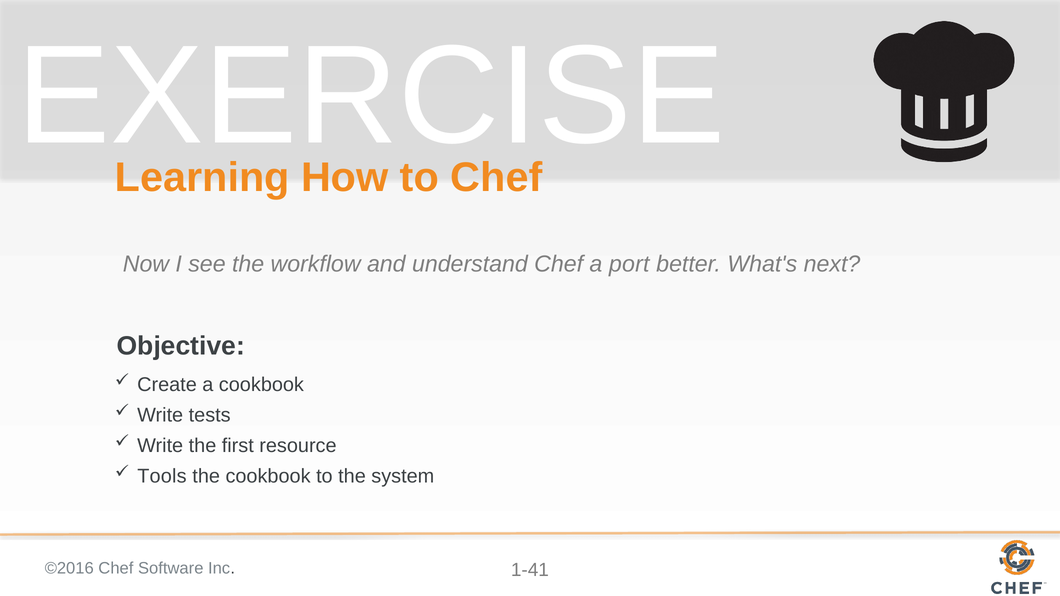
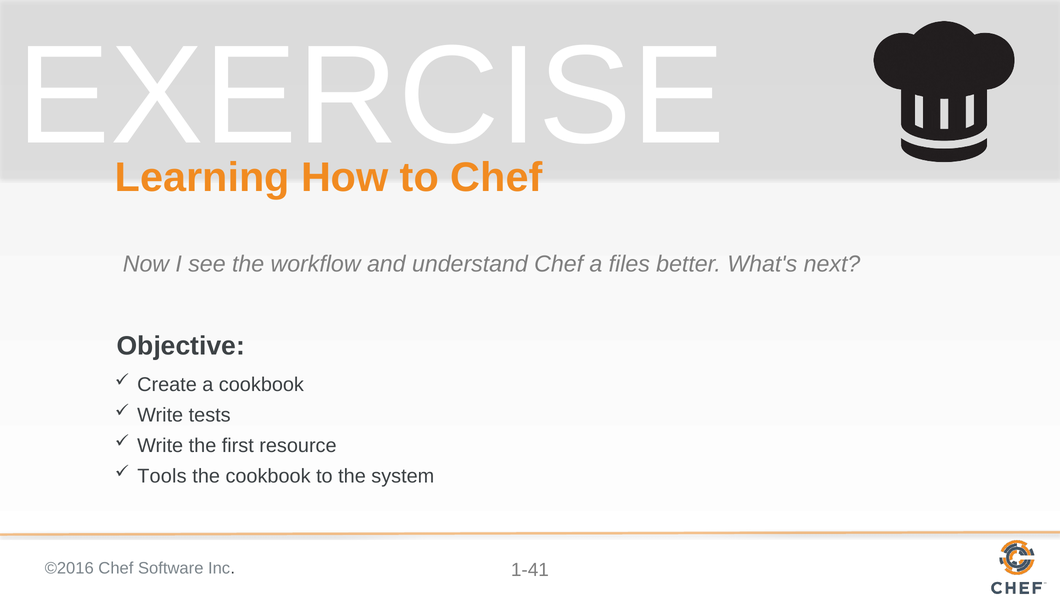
port: port -> files
